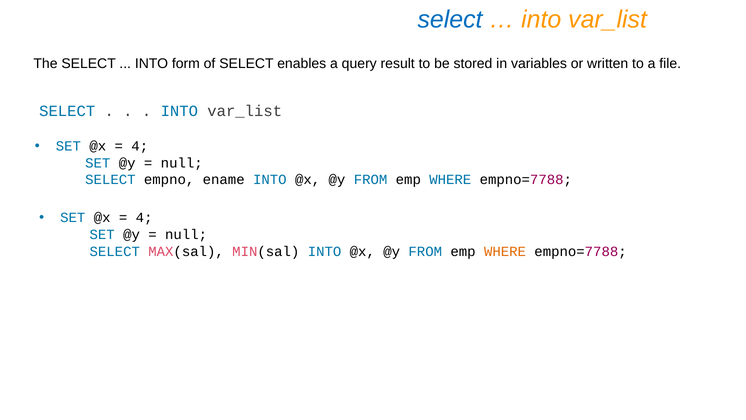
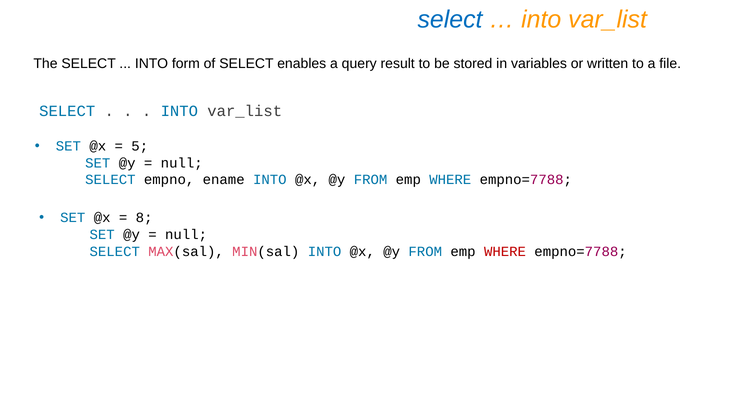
4 at (140, 146): 4 -> 5
4 at (144, 218): 4 -> 8
WHERE at (505, 251) colour: orange -> red
